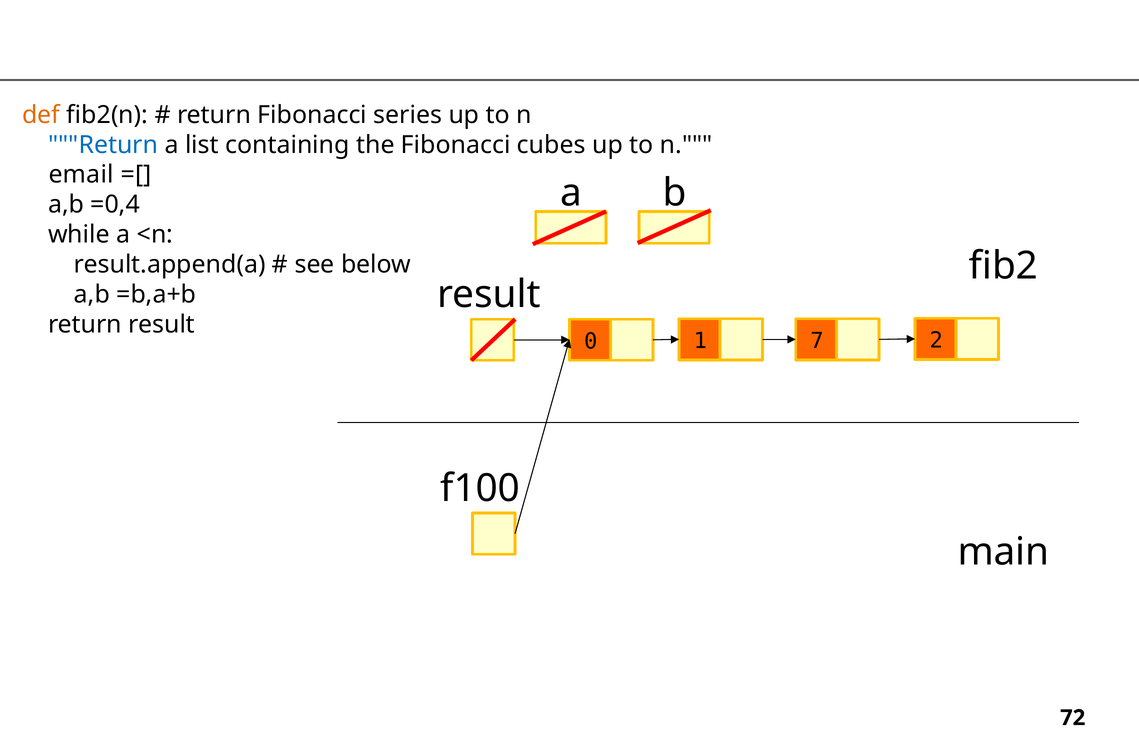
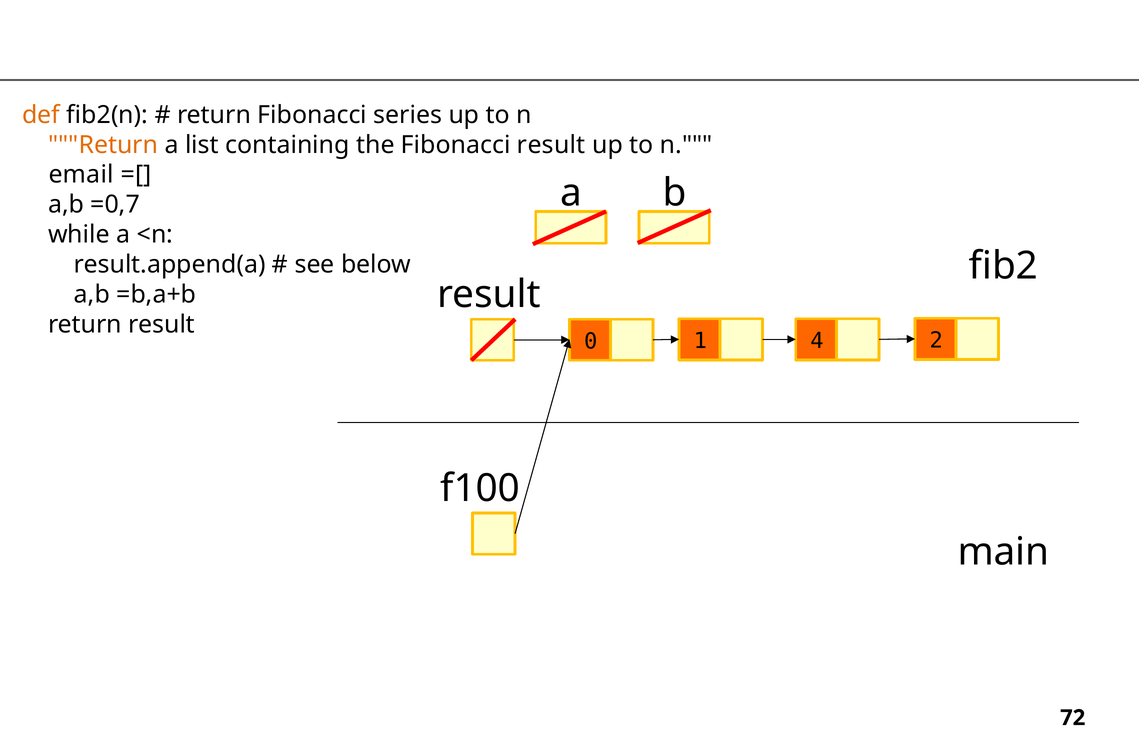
Return at (103, 145) colour: blue -> orange
Fibonacci cubes: cubes -> result
=0,4: =0,4 -> =0,7
7: 7 -> 4
